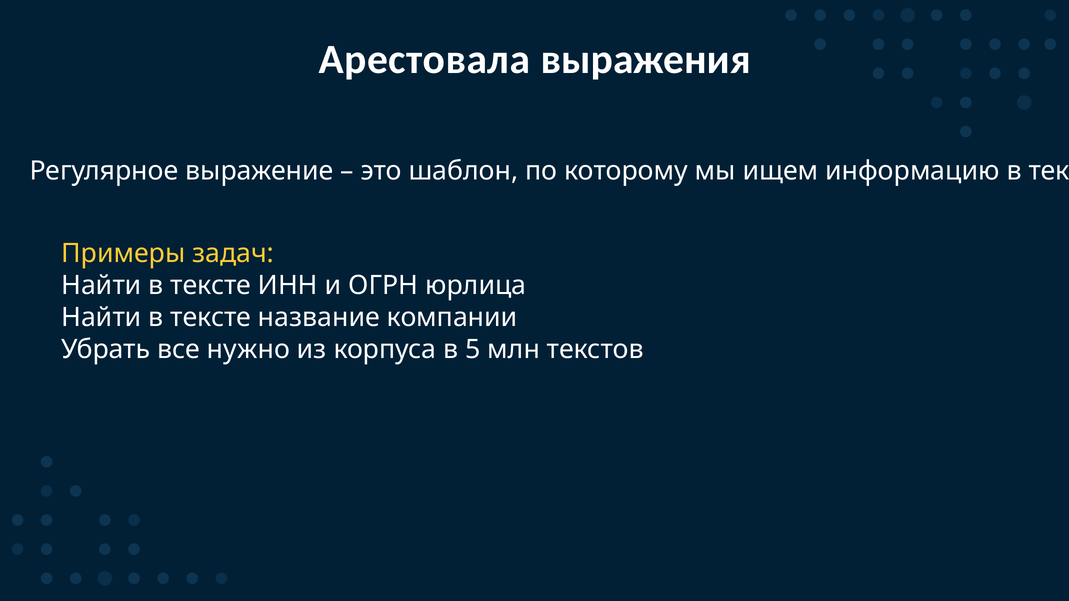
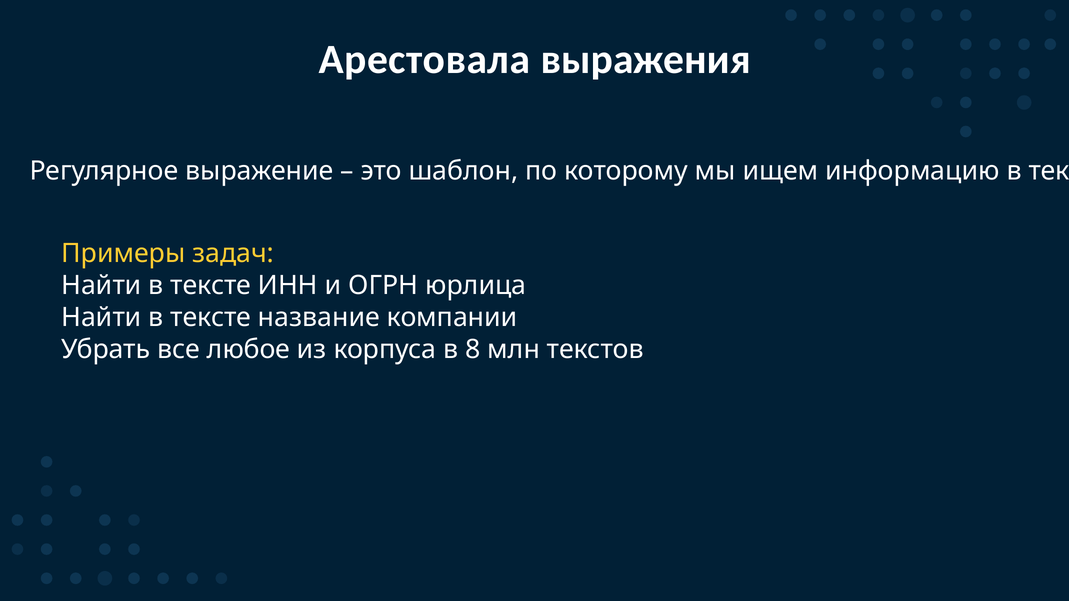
нужно: нужно -> любое
5: 5 -> 8
